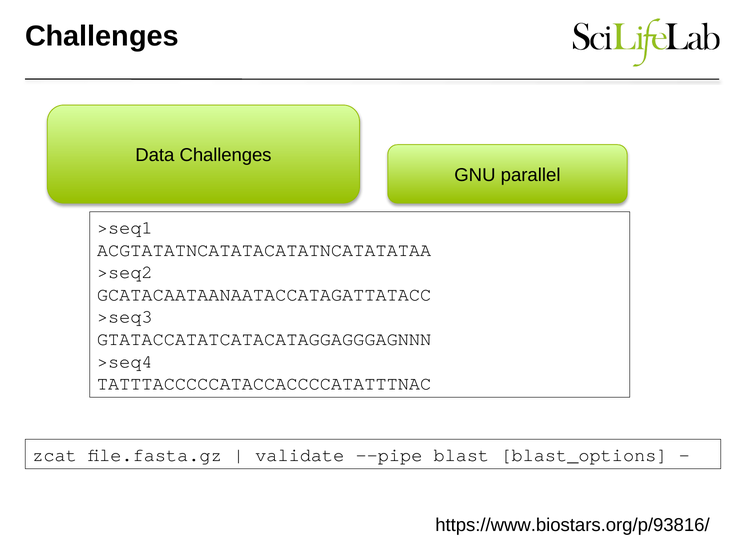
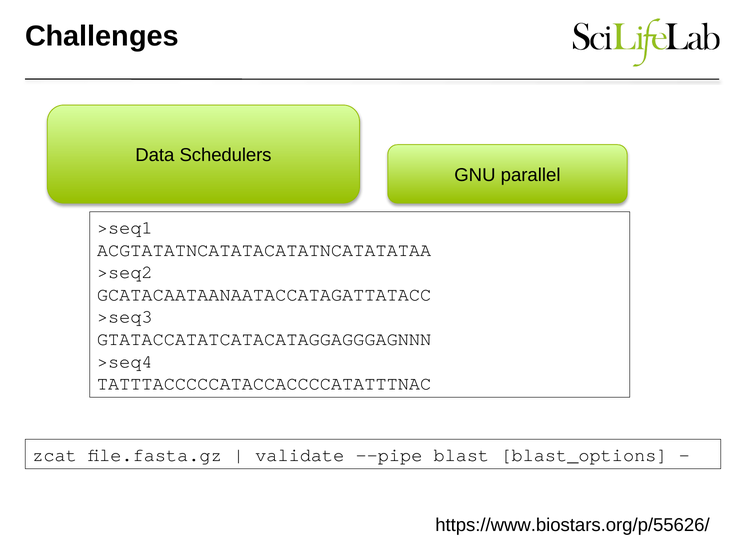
Data Challenges: Challenges -> Schedulers
https://www.biostars.org/p/93816/: https://www.biostars.org/p/93816/ -> https://www.biostars.org/p/55626/
